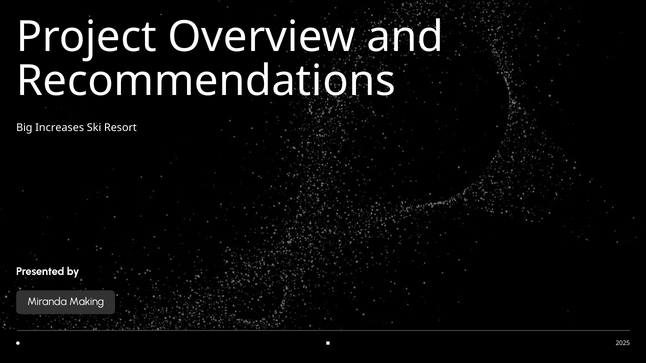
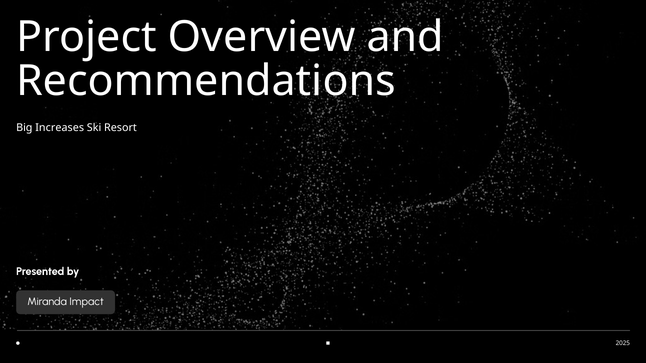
Making: Making -> Impact
